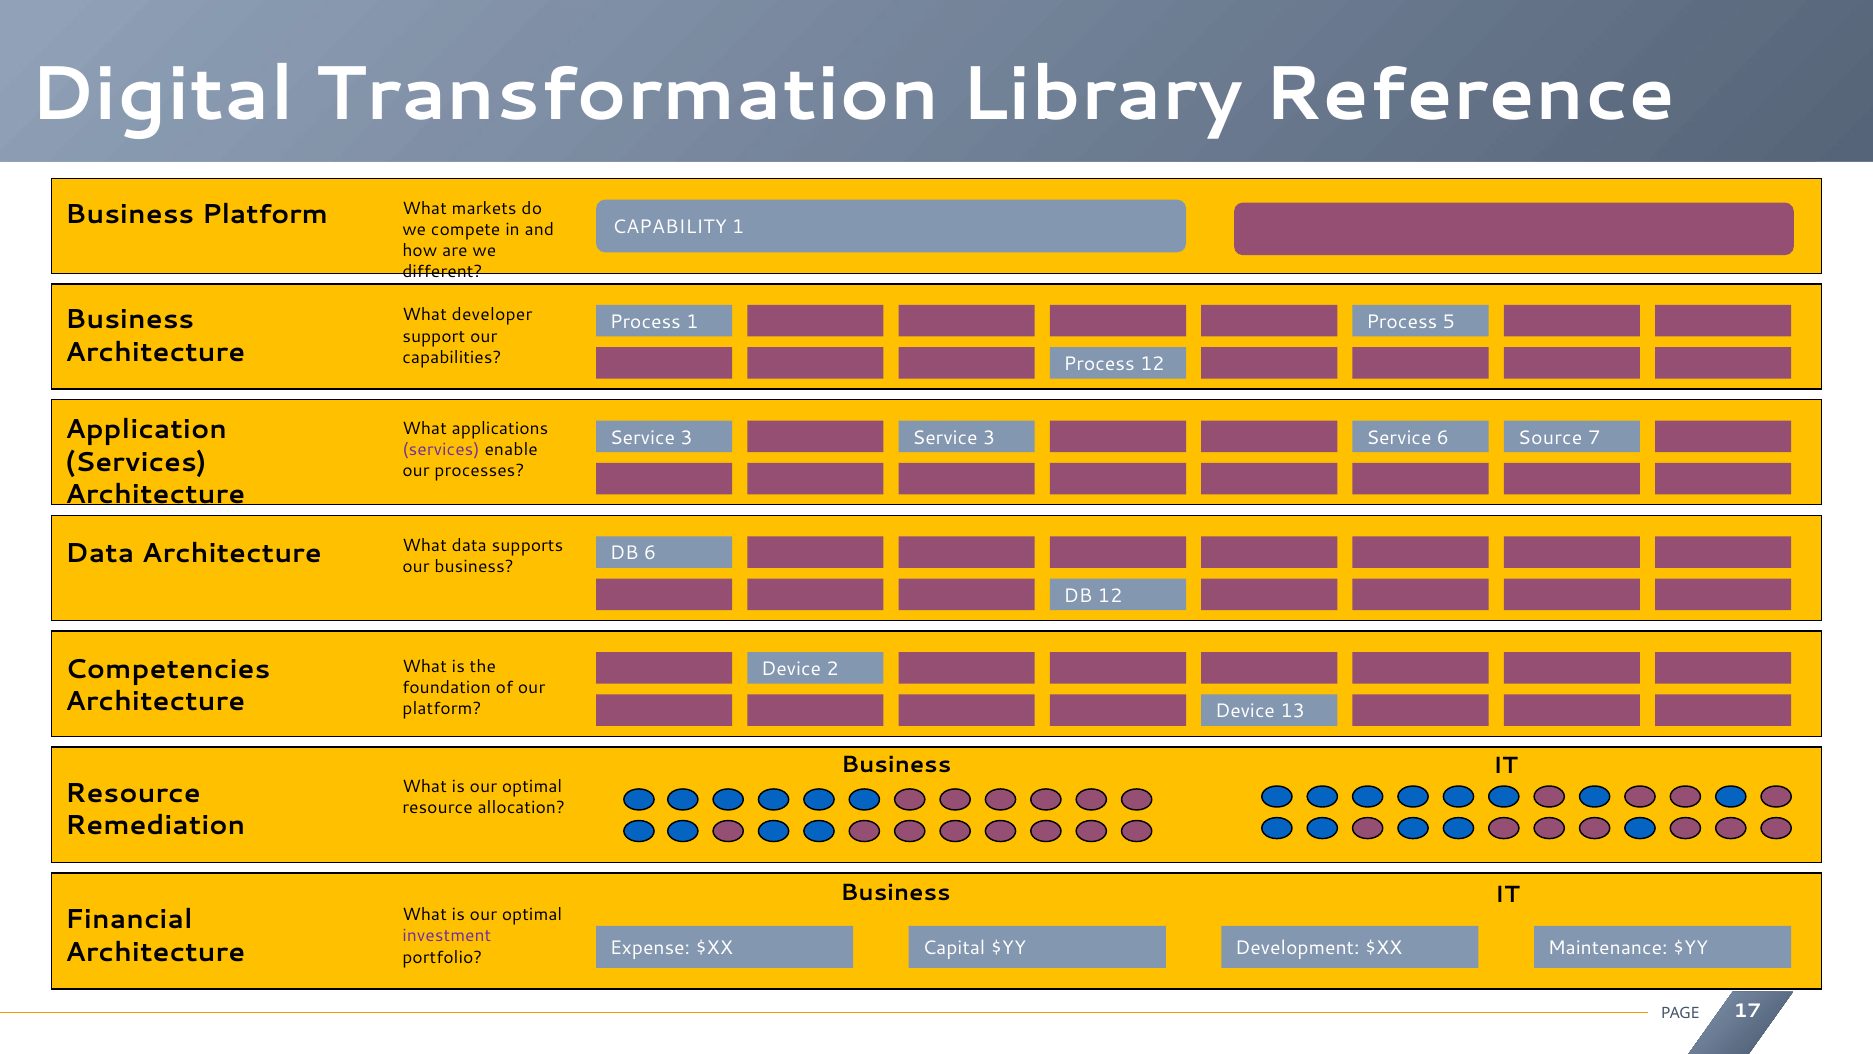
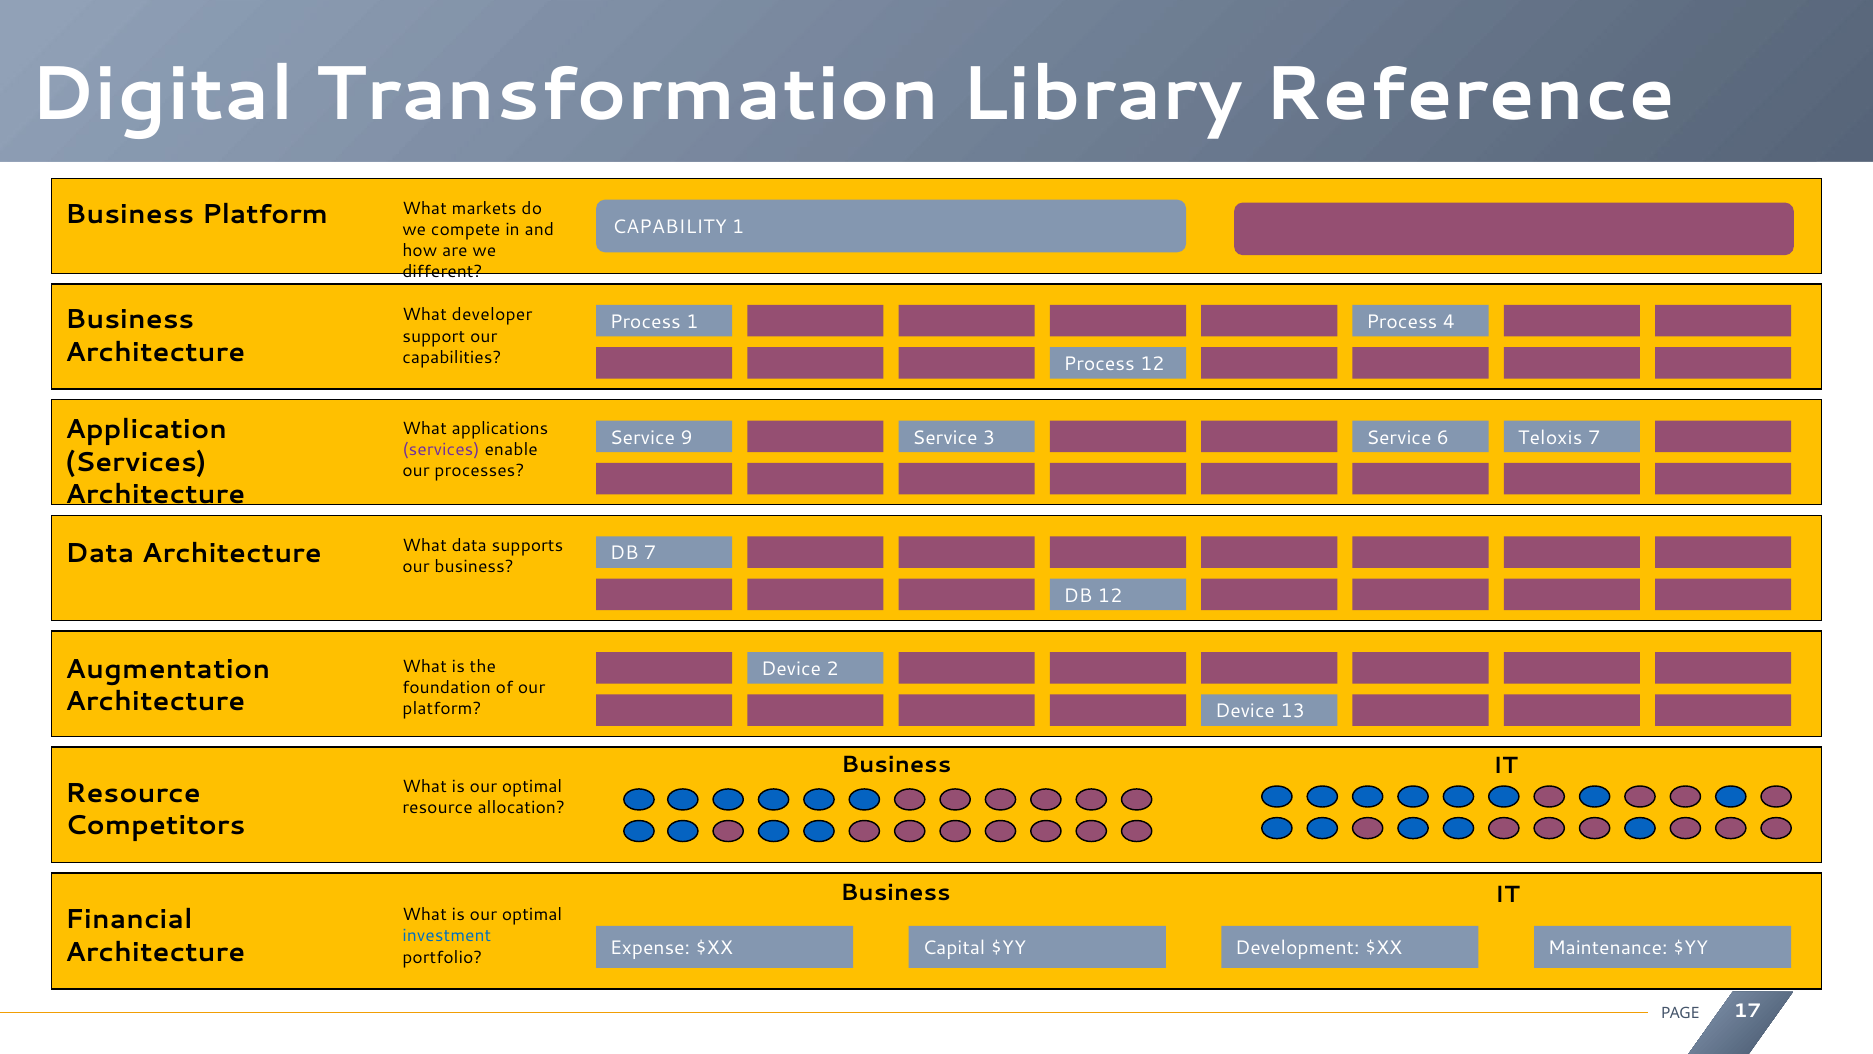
5: 5 -> 4
3 at (686, 438): 3 -> 9
Source: Source -> Teloxis
DB 6: 6 -> 7
Competencies: Competencies -> Augmentation
Remediation: Remediation -> Competitors
investment colour: purple -> blue
